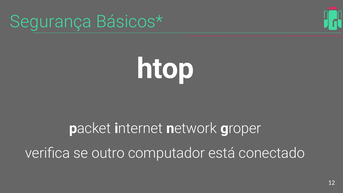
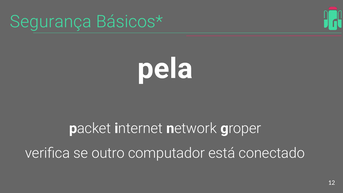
htop: htop -> pela
